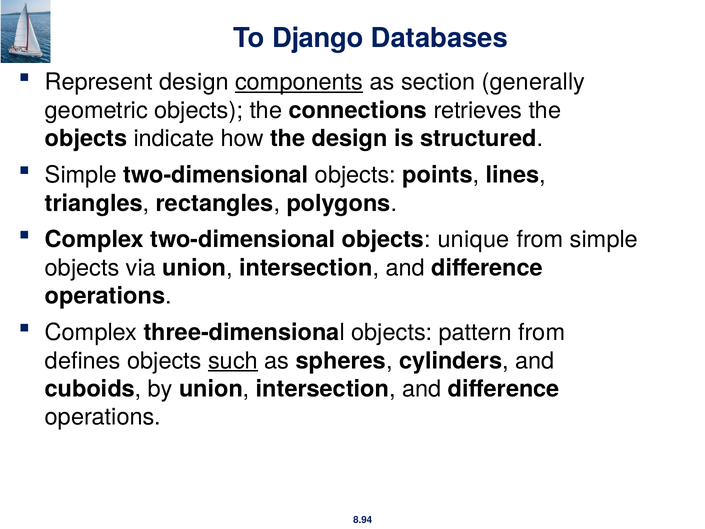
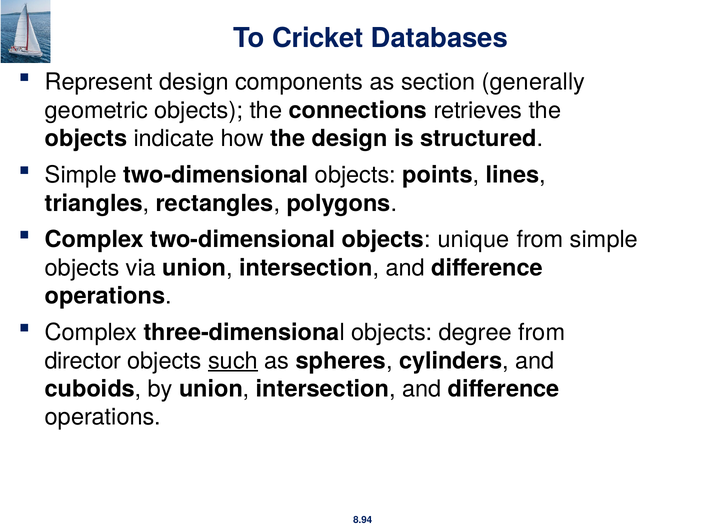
Django: Django -> Cricket
components underline: present -> none
pattern: pattern -> degree
defines: defines -> director
